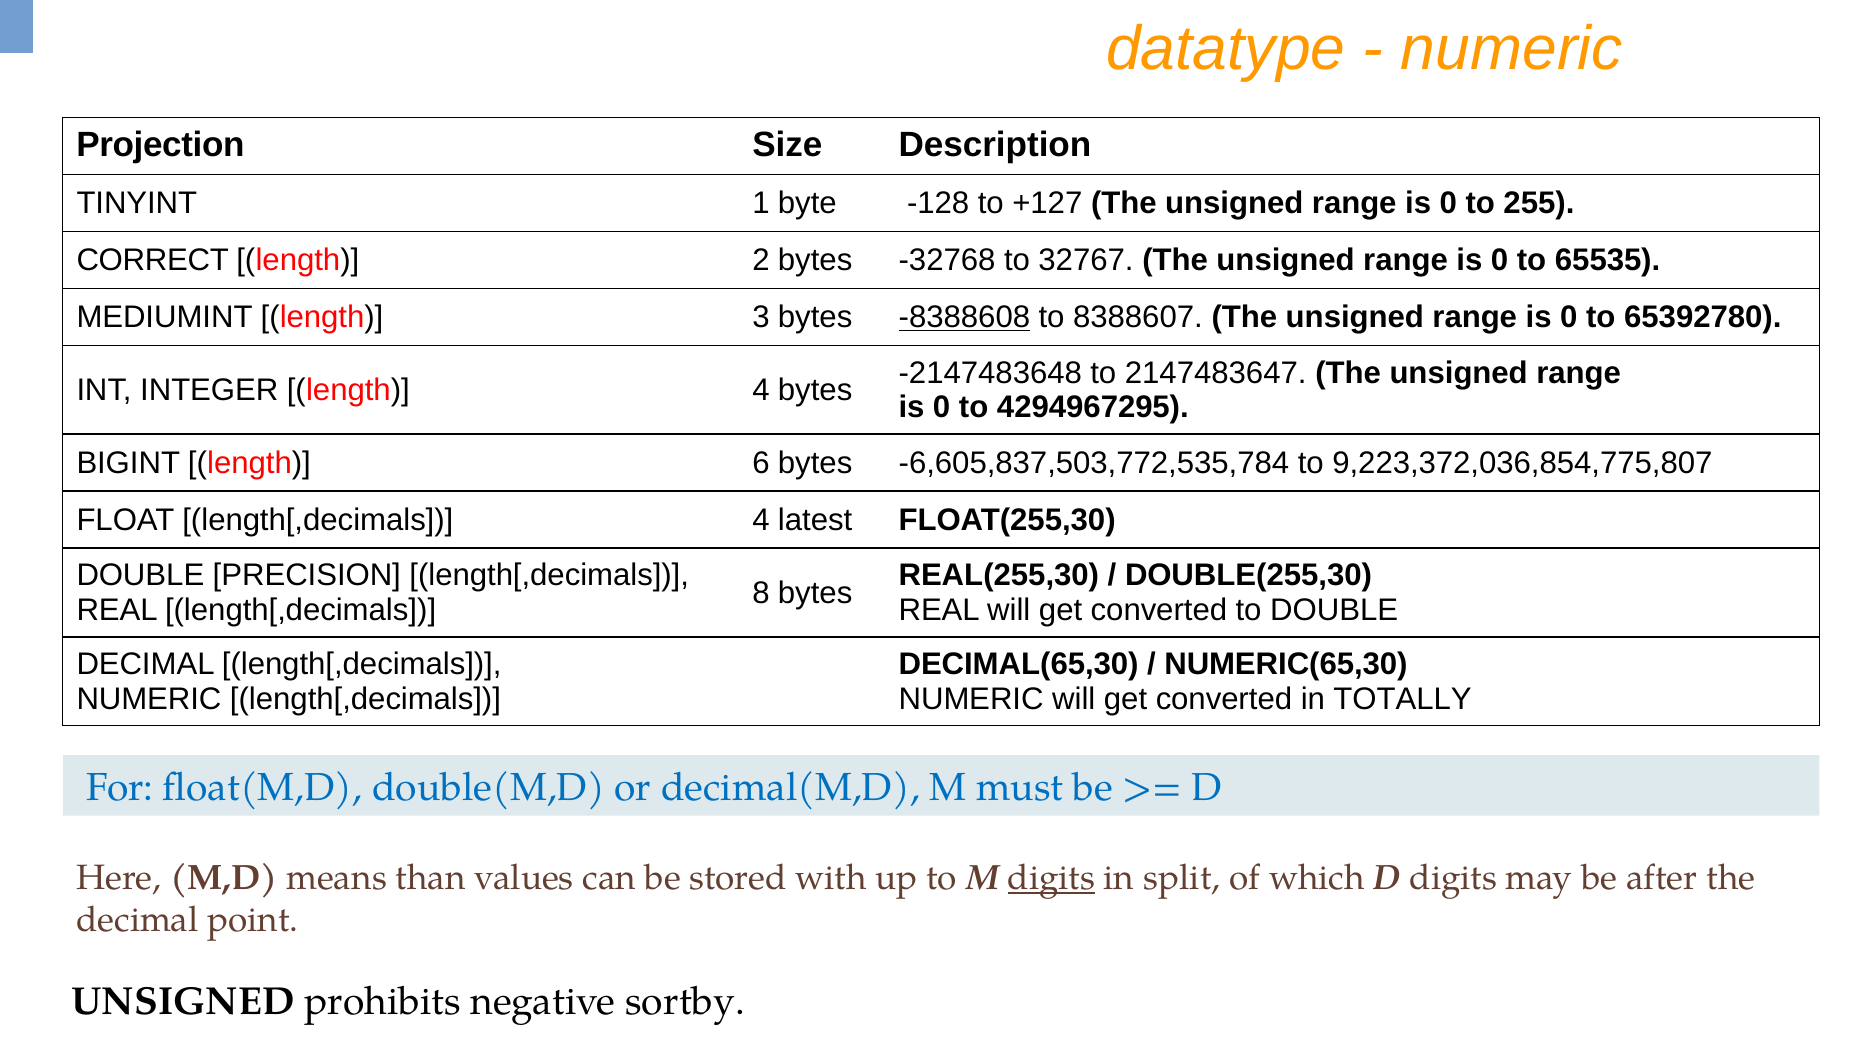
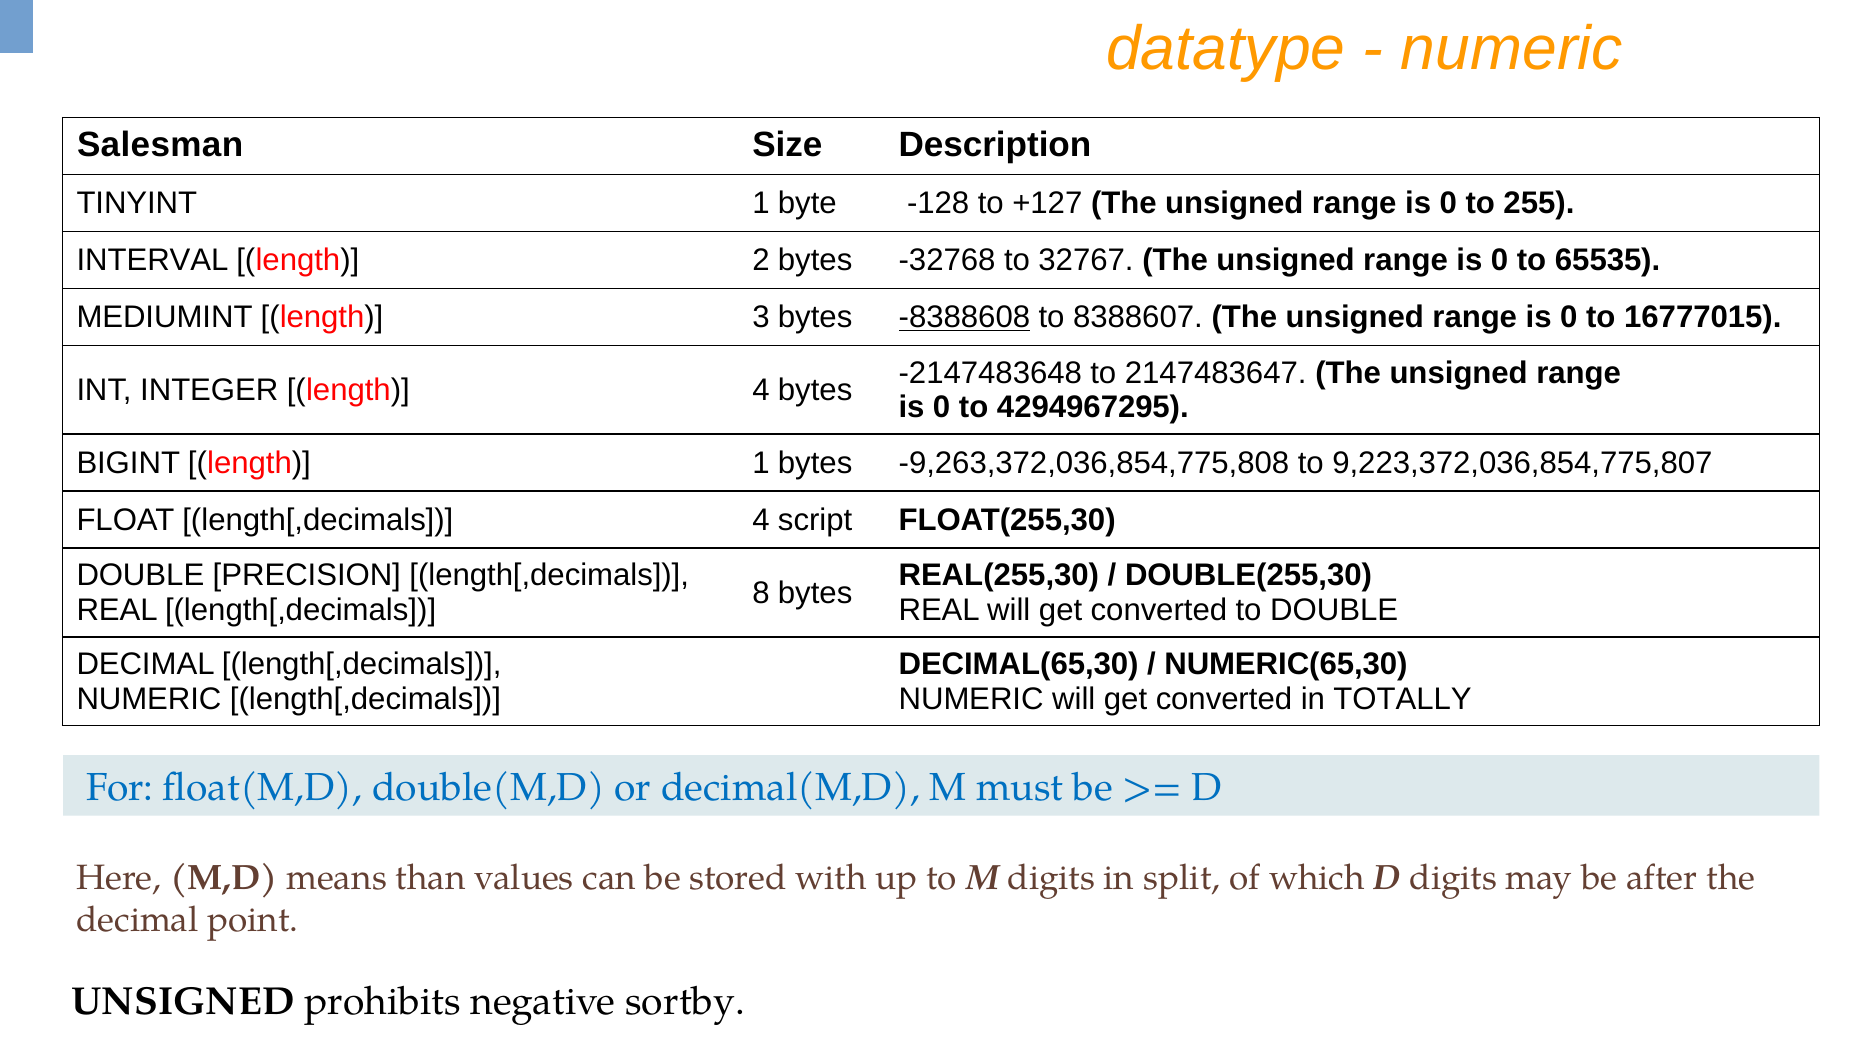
Projection: Projection -> Salesman
CORRECT: CORRECT -> INTERVAL
65392780: 65392780 -> 16777015
length 6: 6 -> 1
-6,605,837,503,772,535,784: -6,605,837,503,772,535,784 -> -9,263,372,036,854,775,808
latest: latest -> script
digits at (1052, 877) underline: present -> none
